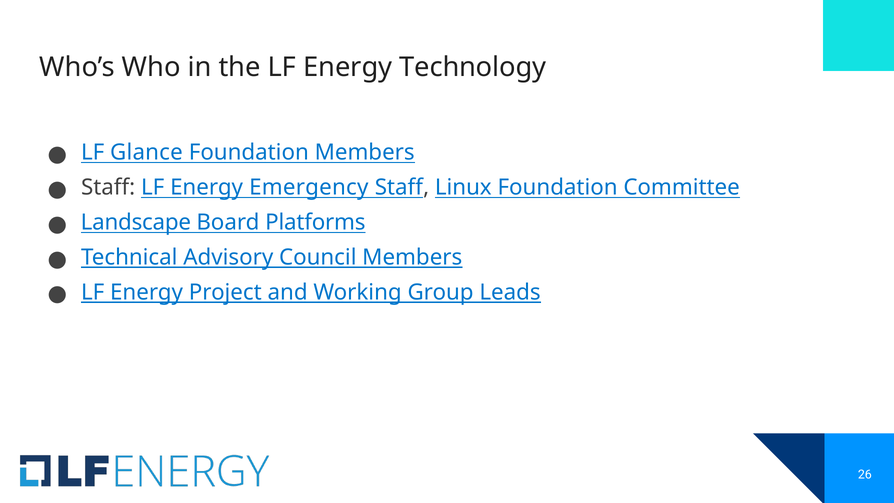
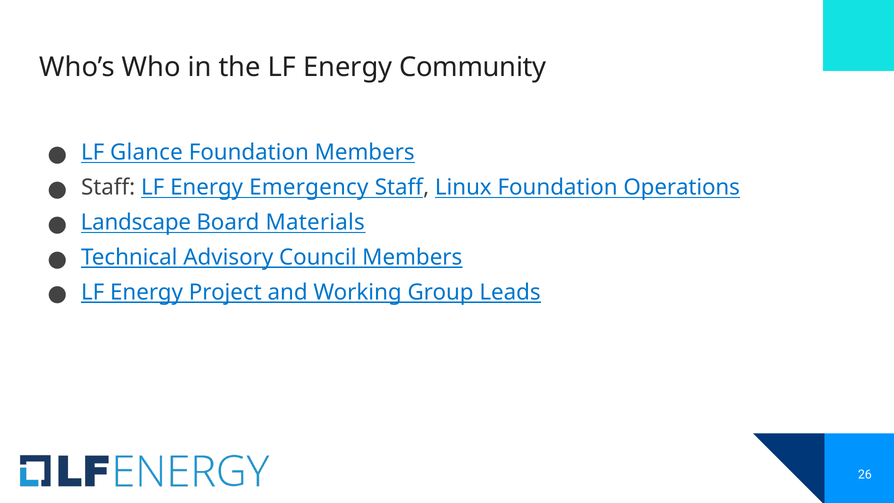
Technology: Technology -> Community
Committee: Committee -> Operations
Platforms: Platforms -> Materials
